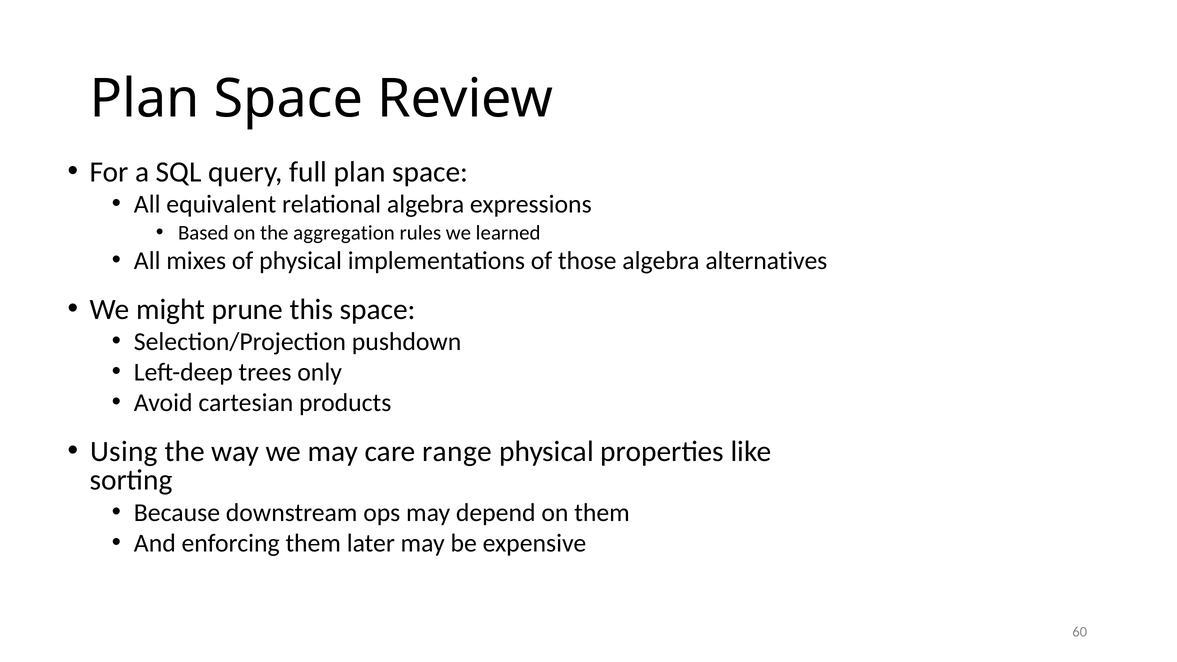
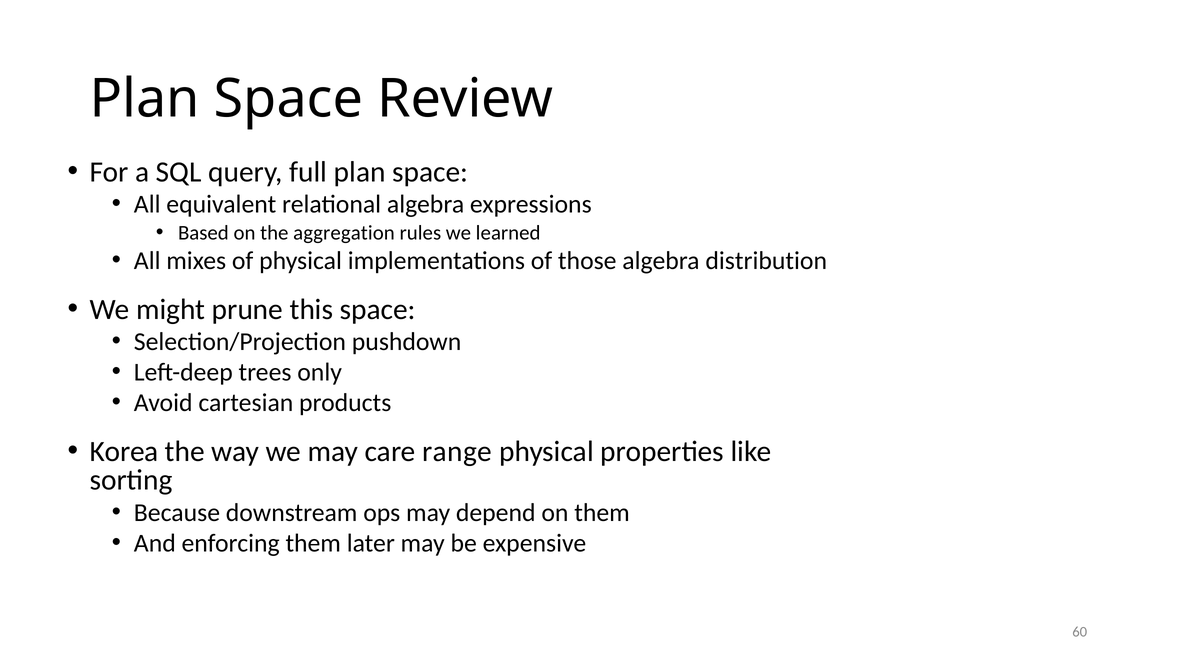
alternatives: alternatives -> distribution
Using: Using -> Korea
